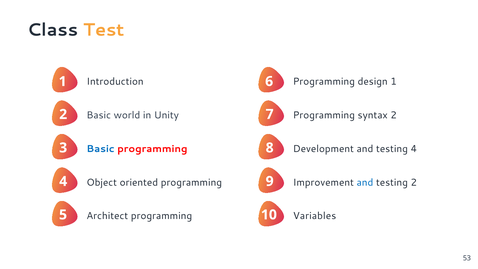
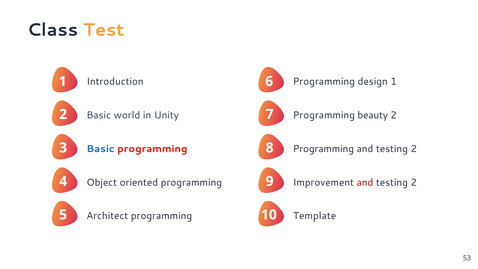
syntax: syntax -> beauty
Development at (323, 149): Development -> Programming
4 at (414, 149): 4 -> 2
and at (365, 182) colour: blue -> red
Variables: Variables -> Template
